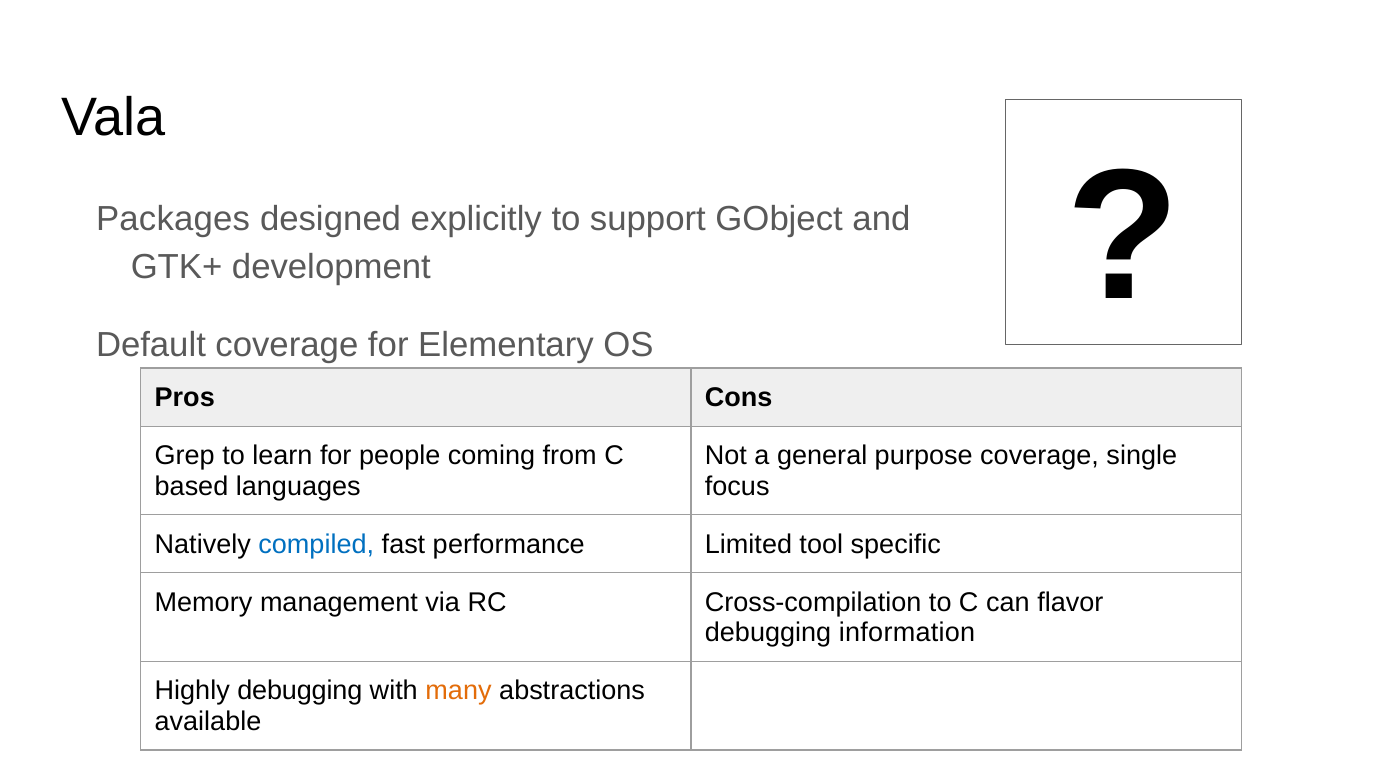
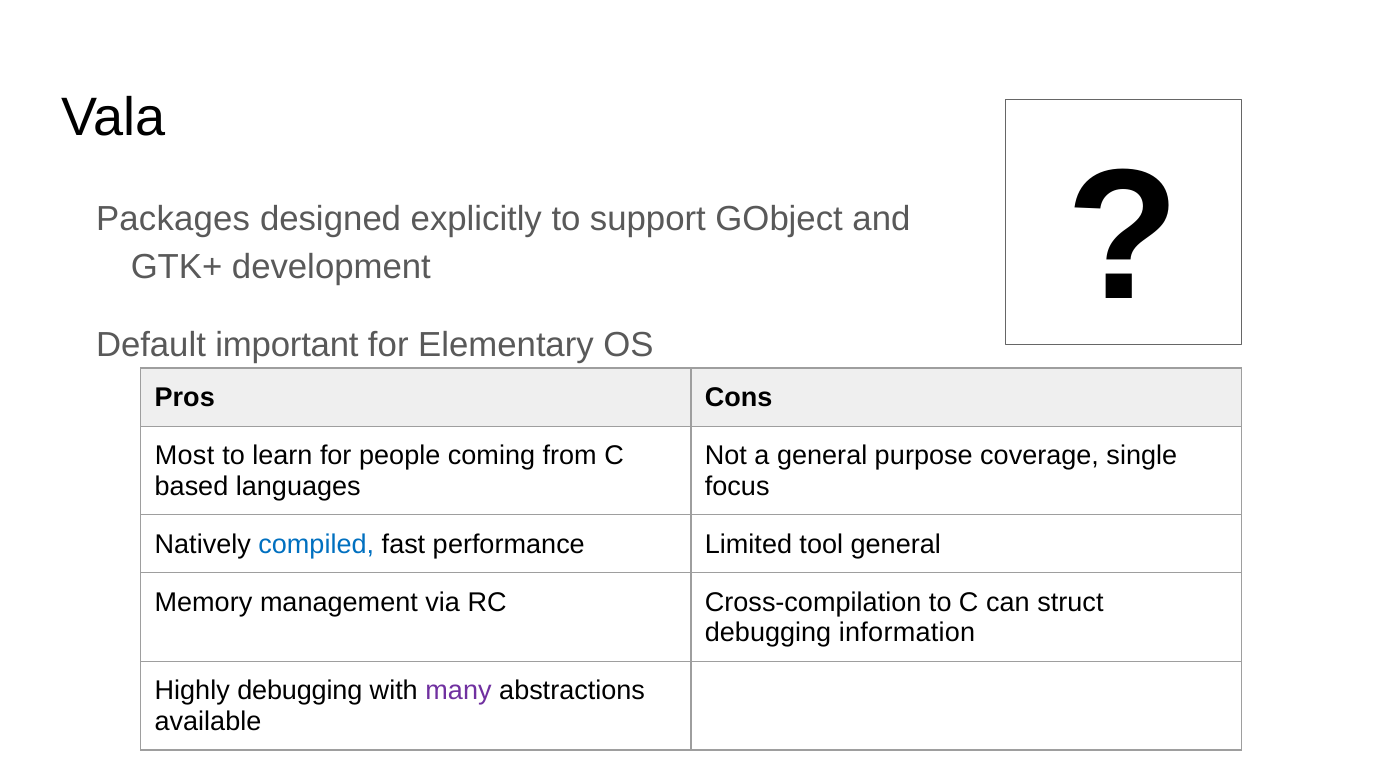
Default coverage: coverage -> important
Grep: Grep -> Most
tool specific: specific -> general
flavor: flavor -> struct
many colour: orange -> purple
